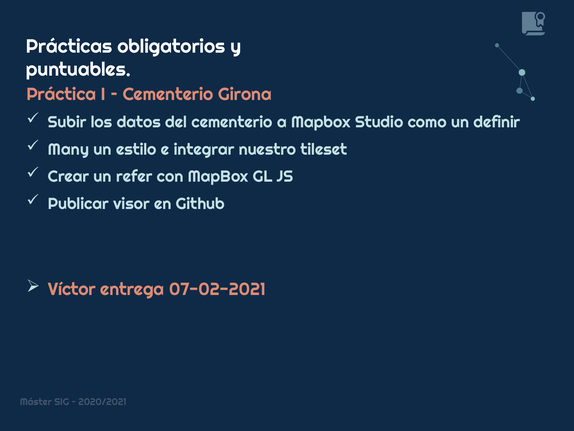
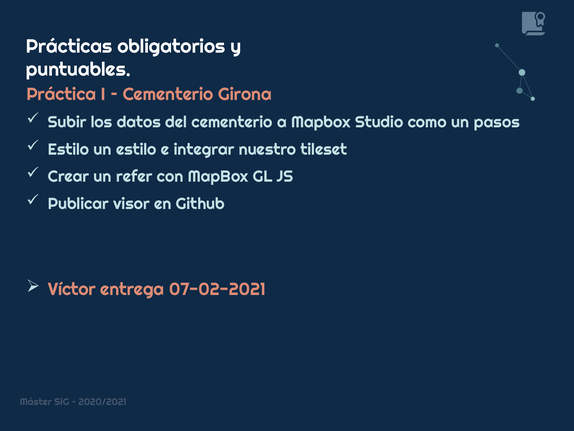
definir: definir -> pasos
Many at (68, 149): Many -> Estilo
